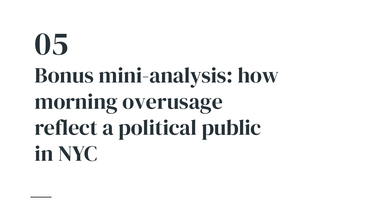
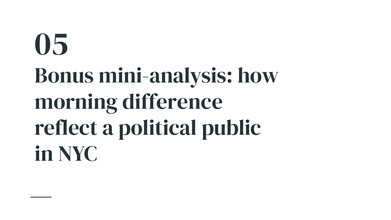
overusage: overusage -> difference
